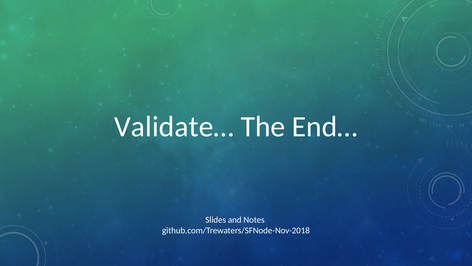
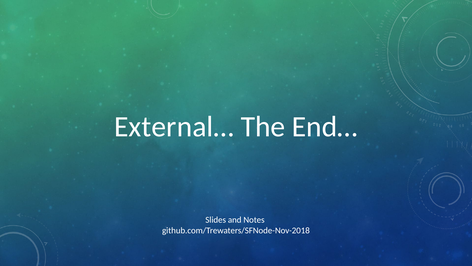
Validate…: Validate… -> External…
